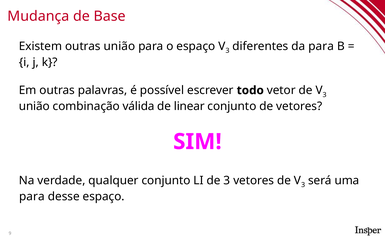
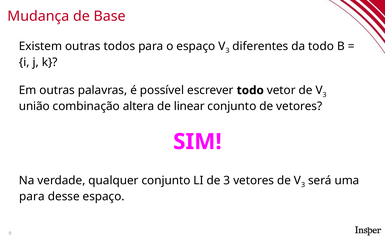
outras união: união -> todos
da para: para -> todo
válida: válida -> altera
